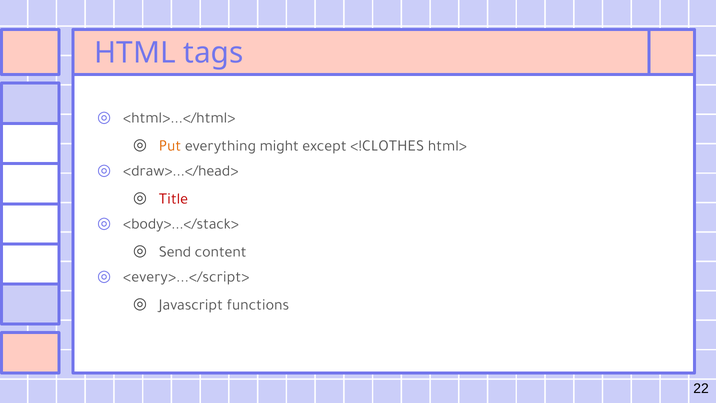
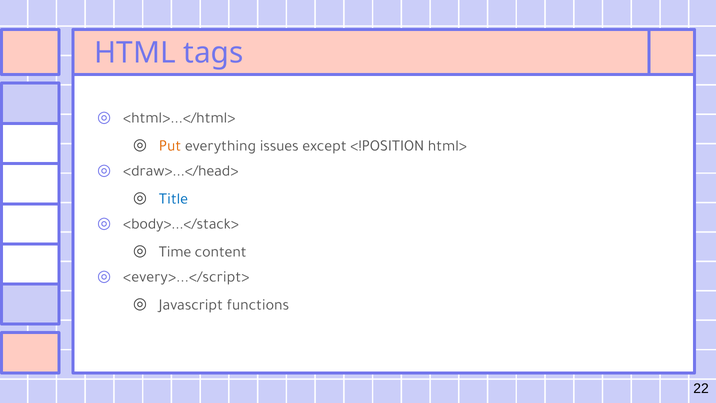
might: might -> issues
<!CLOTHES: <!CLOTHES -> <!POSITION
Title colour: red -> blue
Send: Send -> Time
